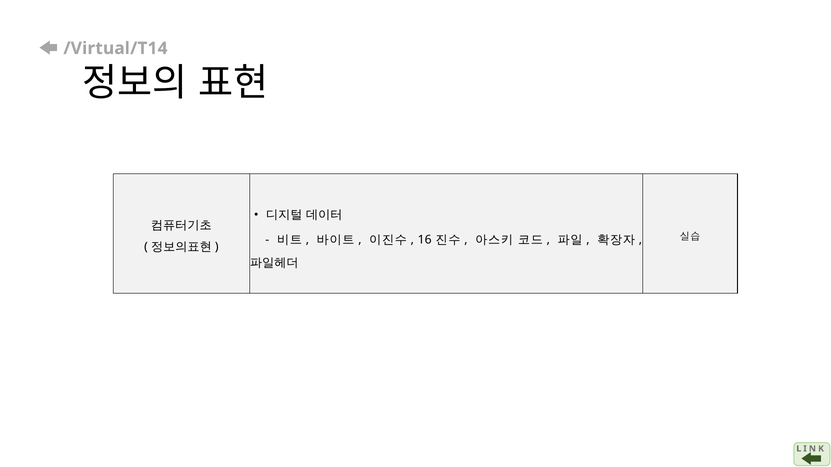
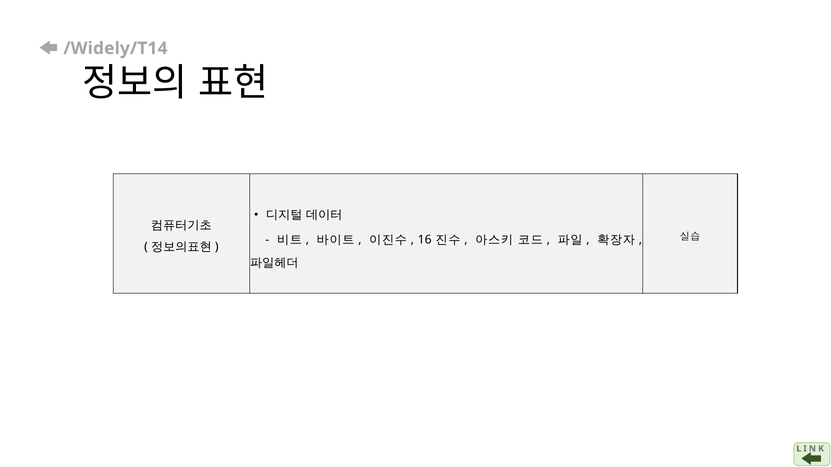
/Virtual/T14: /Virtual/T14 -> /Widely/T14
